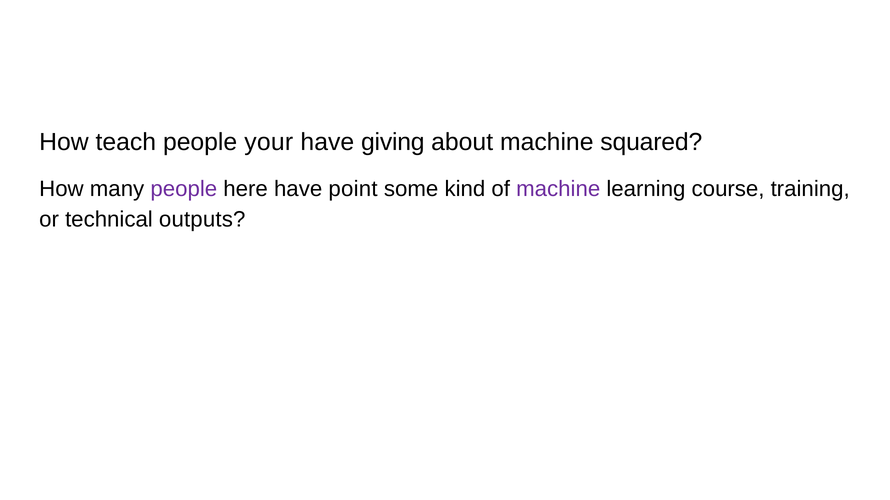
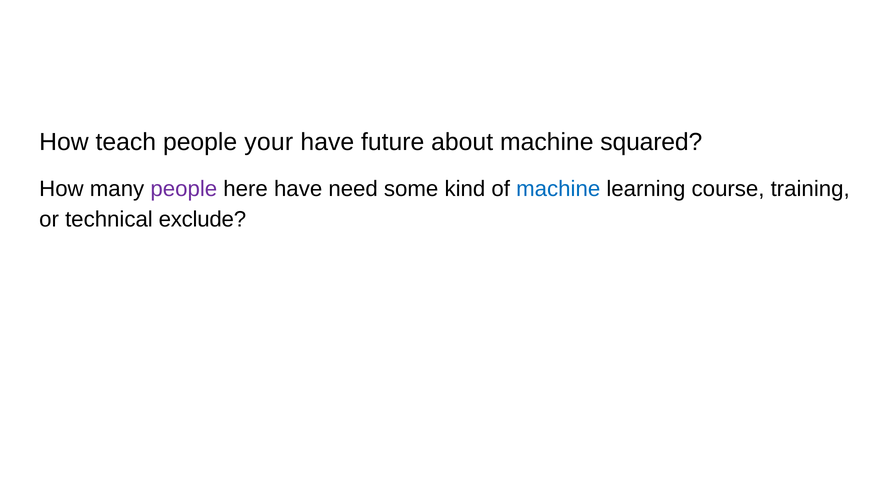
giving: giving -> future
point: point -> need
machine at (558, 189) colour: purple -> blue
outputs: outputs -> exclude
